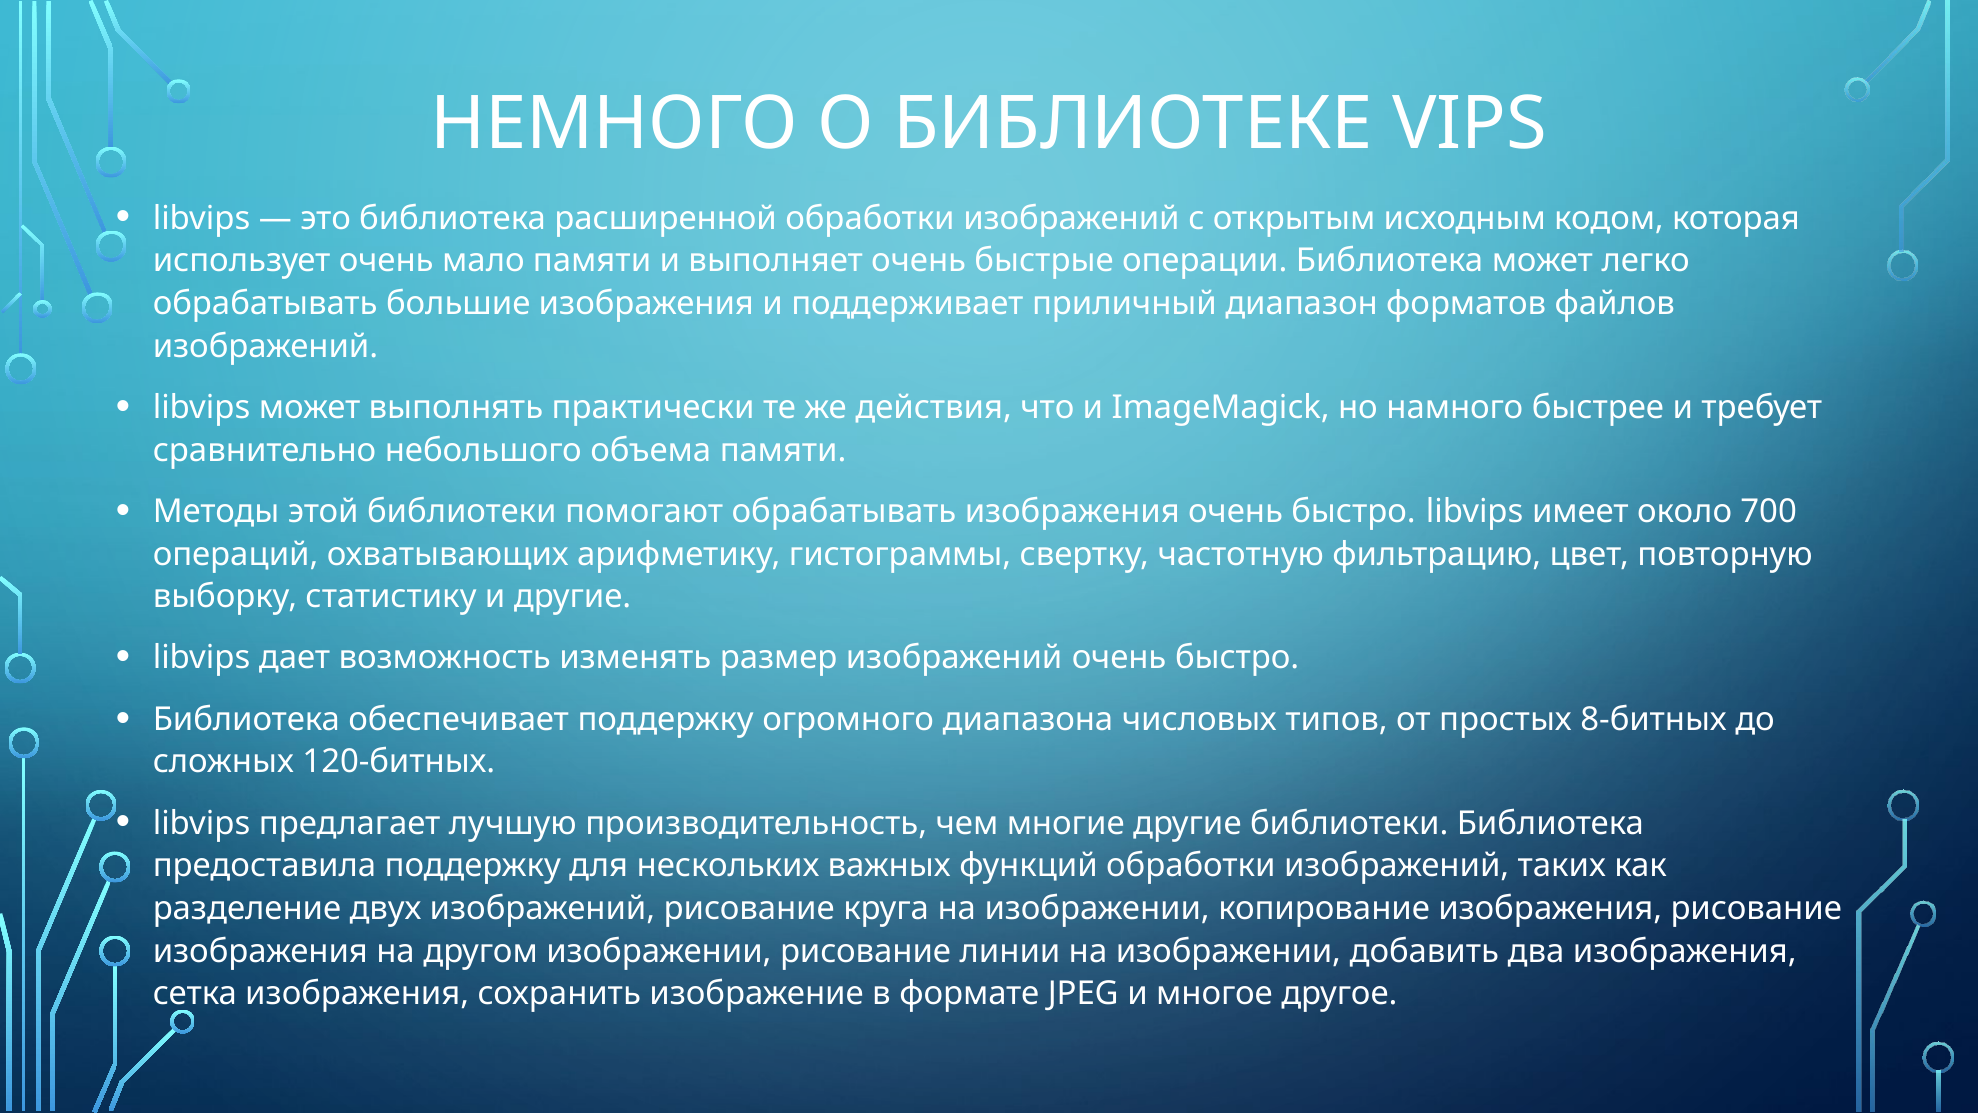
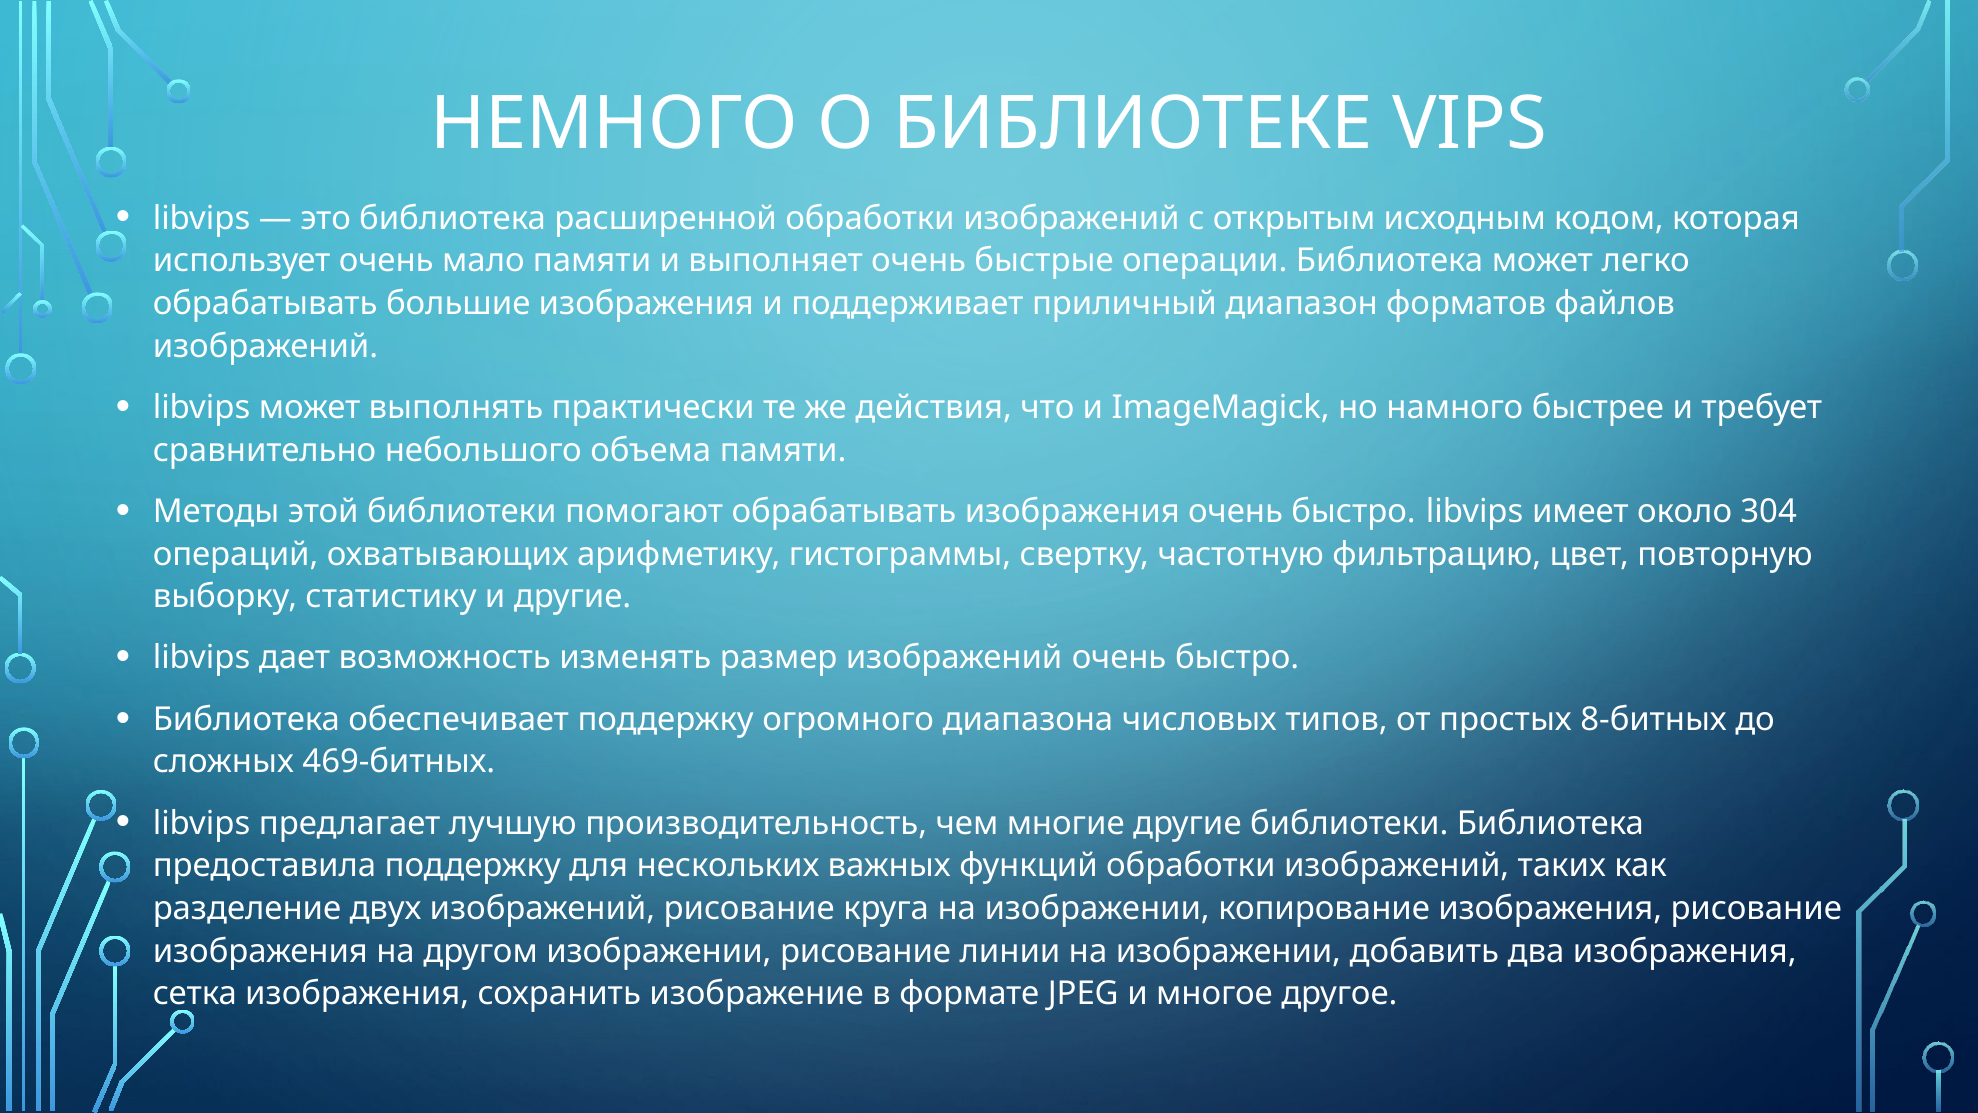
700: 700 -> 304
120-битных: 120-битных -> 469-битных
